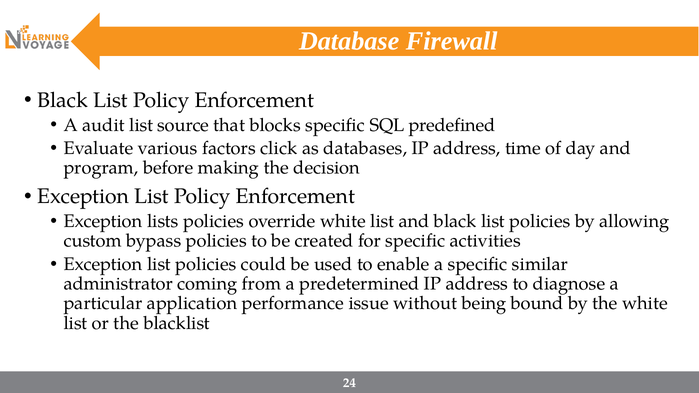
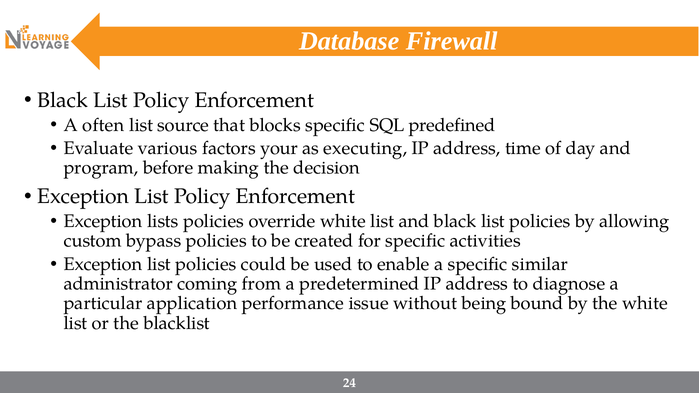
audit: audit -> often
click: click -> your
databases: databases -> executing
